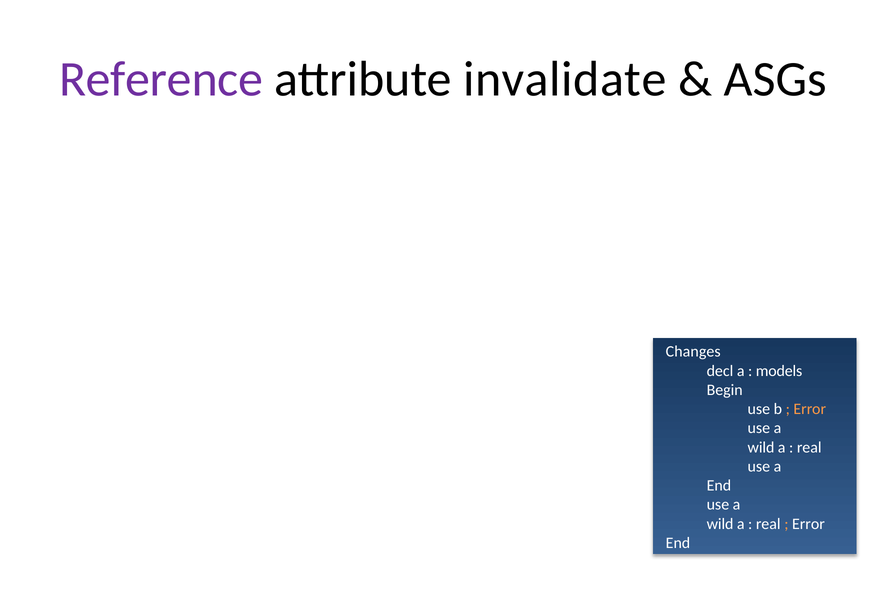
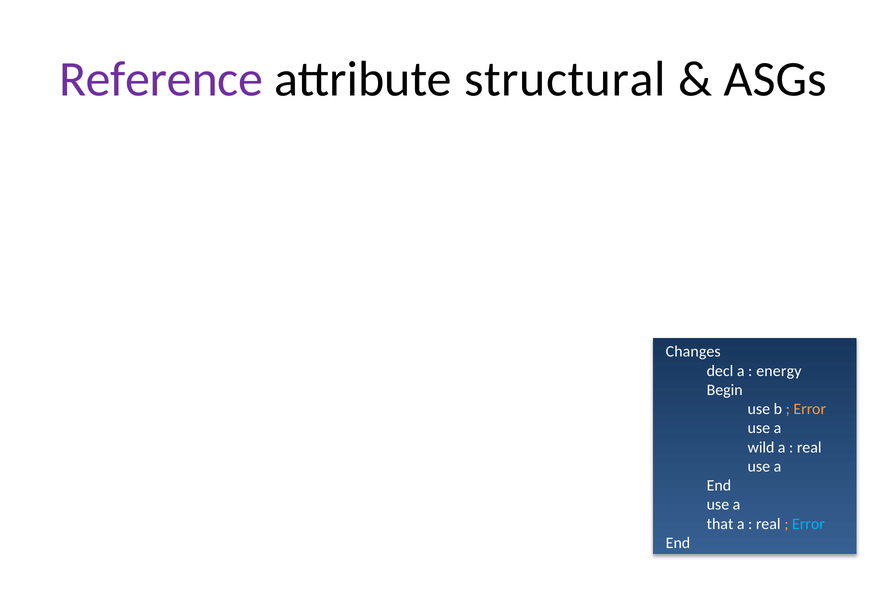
invalidate: invalidate -> structural
models: models -> energy
wild at (720, 524): wild -> that
Error at (808, 524) colour: white -> light blue
